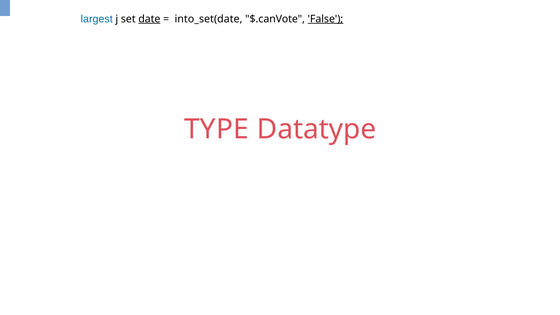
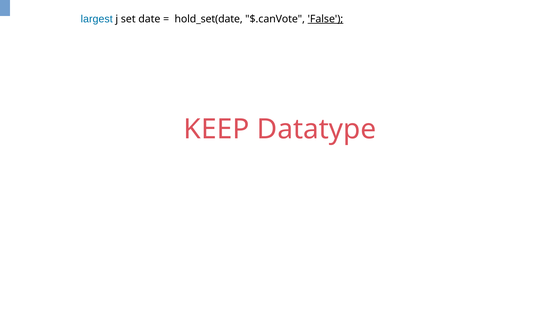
date underline: present -> none
into_set(date: into_set(date -> hold_set(date
TYPE: TYPE -> KEEP
